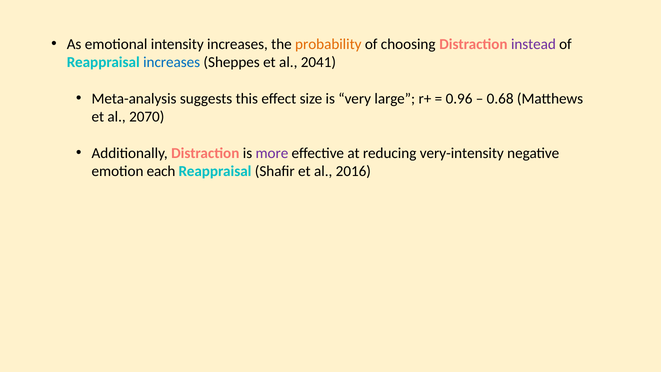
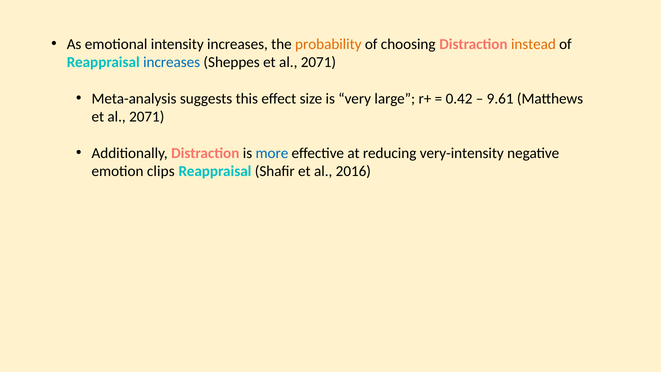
instead colour: purple -> orange
Sheppes et al 2041: 2041 -> 2071
0.96: 0.96 -> 0.42
0.68: 0.68 -> 9.61
2070 at (147, 117): 2070 -> 2071
more colour: purple -> blue
each: each -> clips
